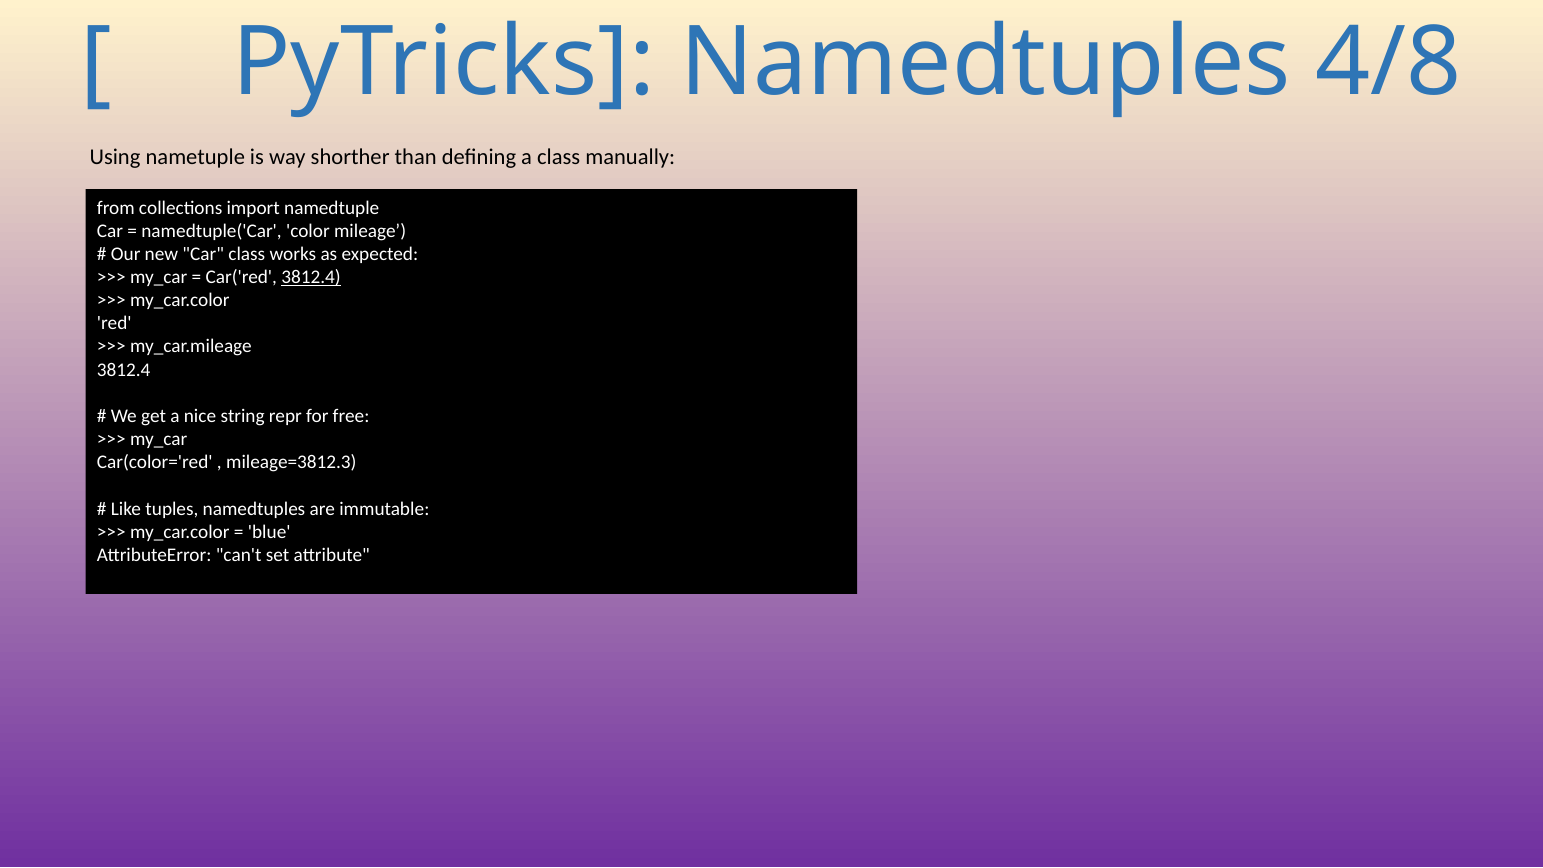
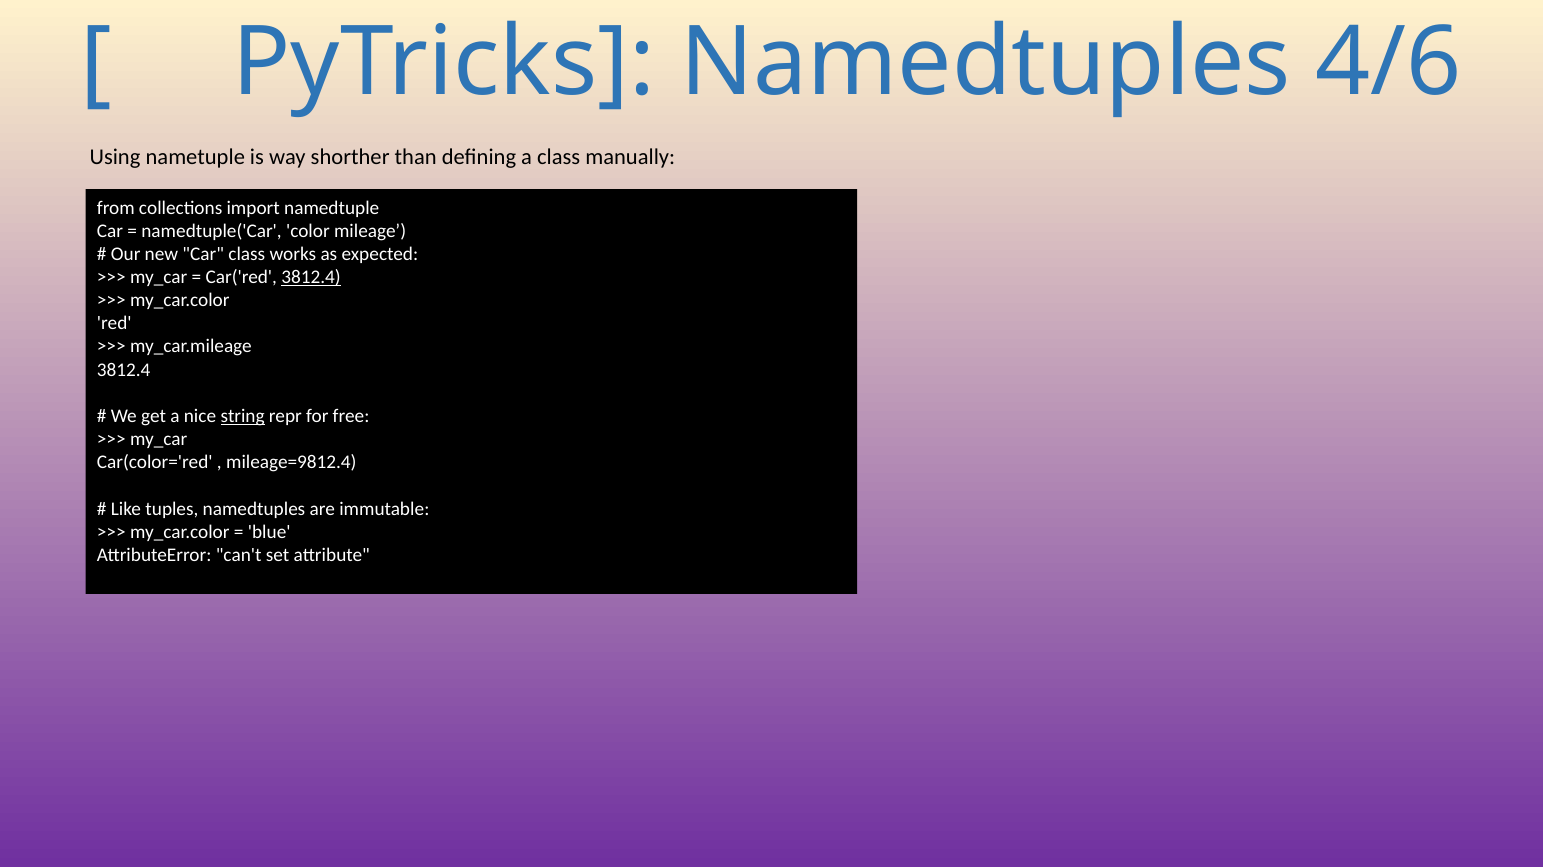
4/8: 4/8 -> 4/6
string underline: none -> present
mileage=3812.3: mileage=3812.3 -> mileage=9812.4
